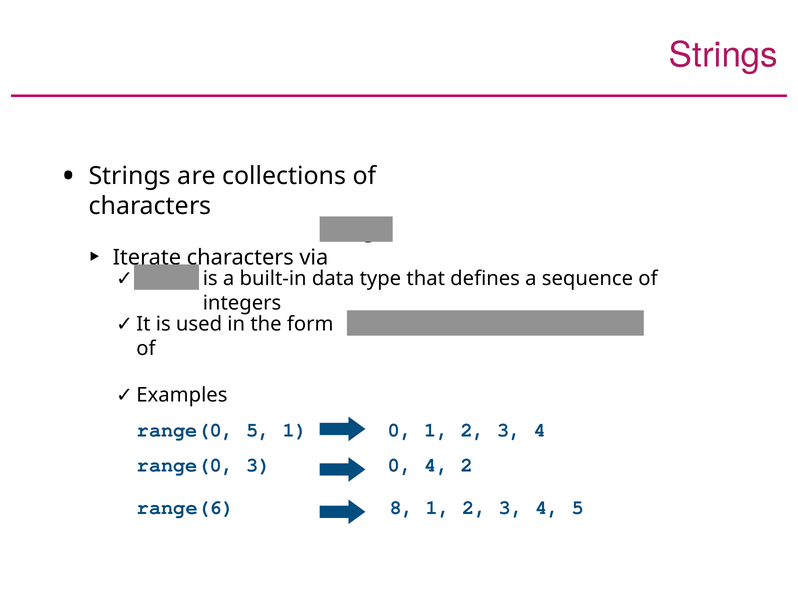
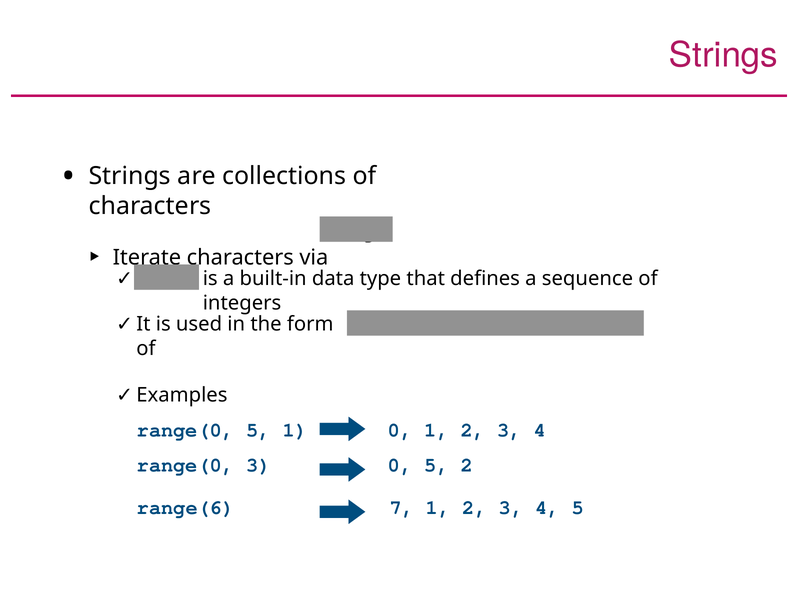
0 4: 4 -> 5
8: 8 -> 7
